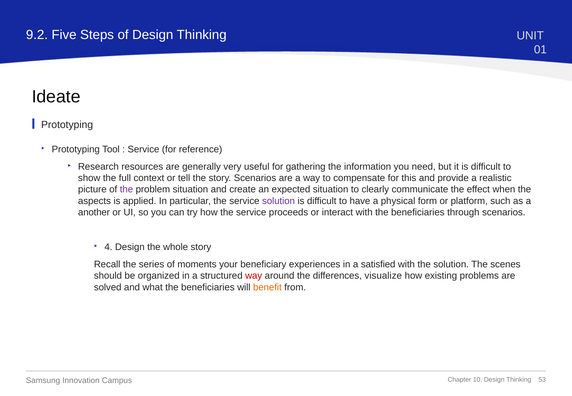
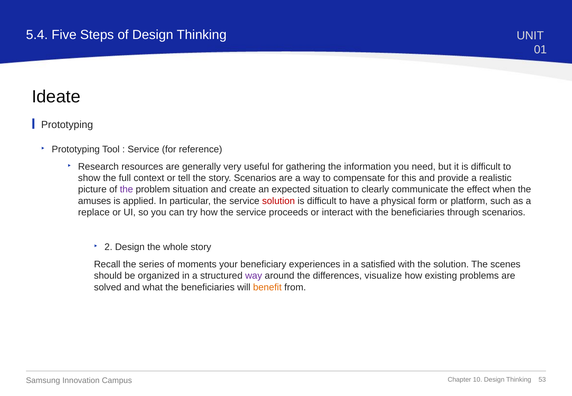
9.2: 9.2 -> 5.4
aspects: aspects -> amuses
solution at (279, 201) colour: purple -> red
another: another -> replace
4: 4 -> 2
way at (254, 276) colour: red -> purple
